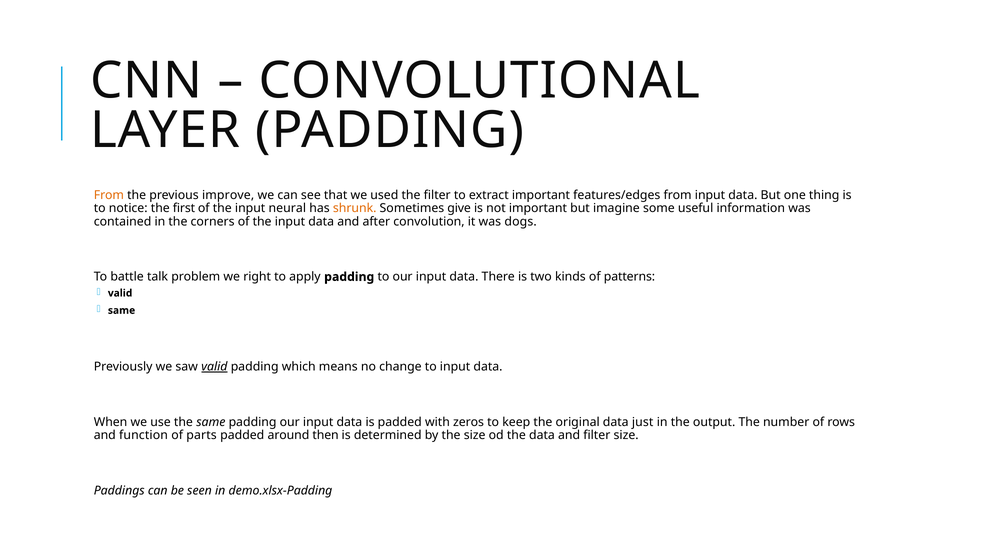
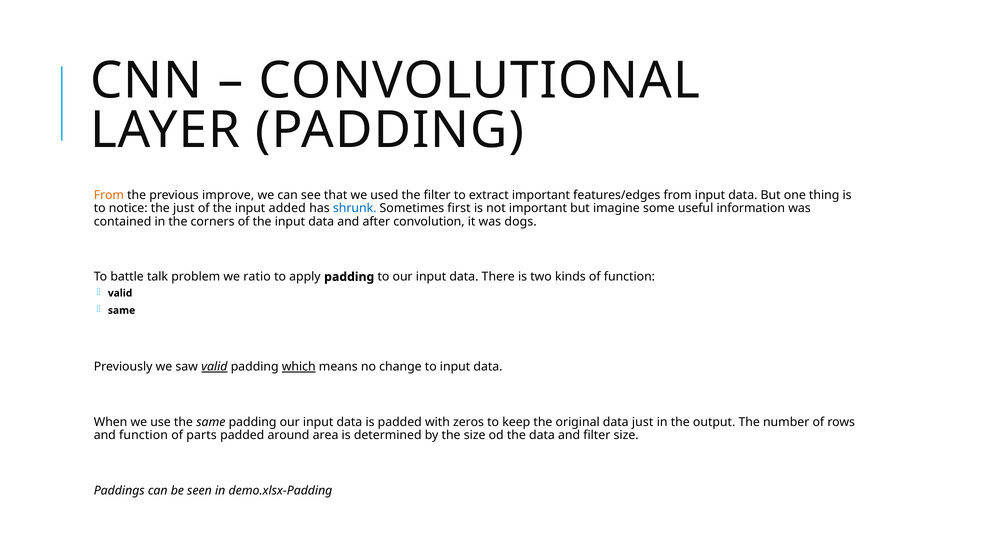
the first: first -> just
neural: neural -> added
shrunk colour: orange -> blue
give: give -> first
right: right -> ratio
of patterns: patterns -> function
which underline: none -> present
then: then -> area
